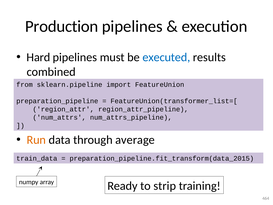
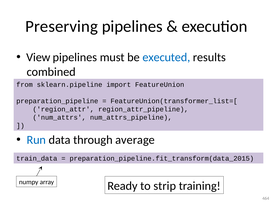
Production: Production -> Preserving
Hard: Hard -> View
Run colour: orange -> blue
